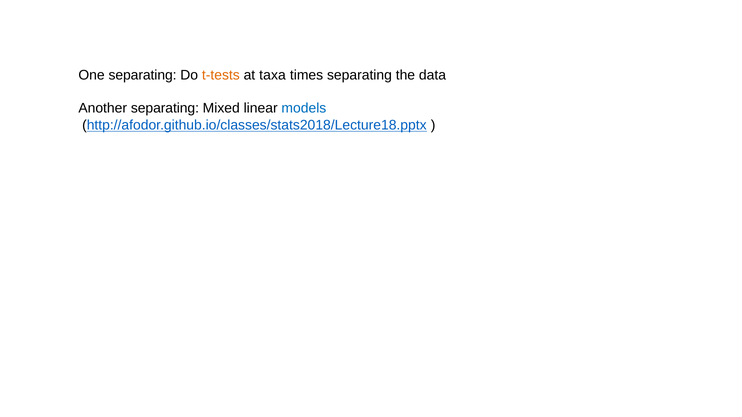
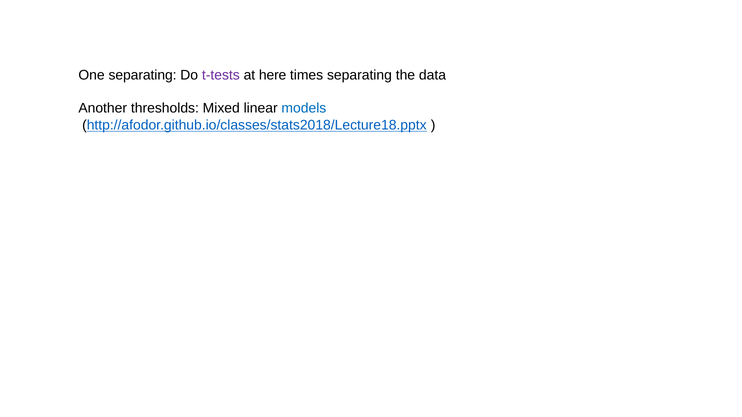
t-tests colour: orange -> purple
taxa: taxa -> here
Another separating: separating -> thresholds
